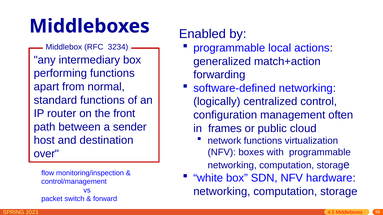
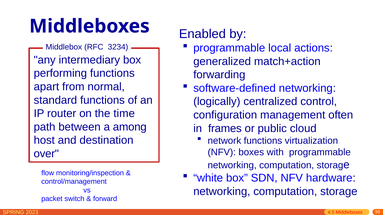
front: front -> time
sender: sender -> among
